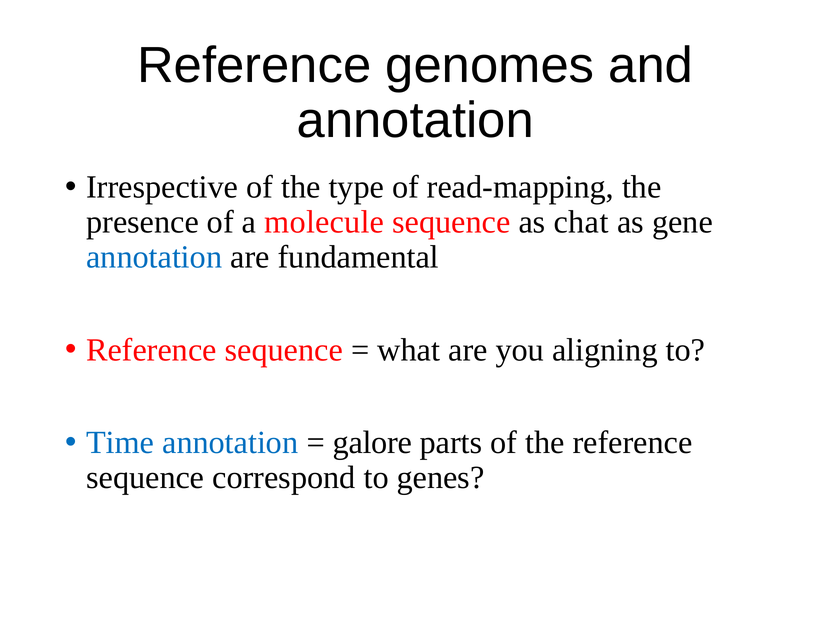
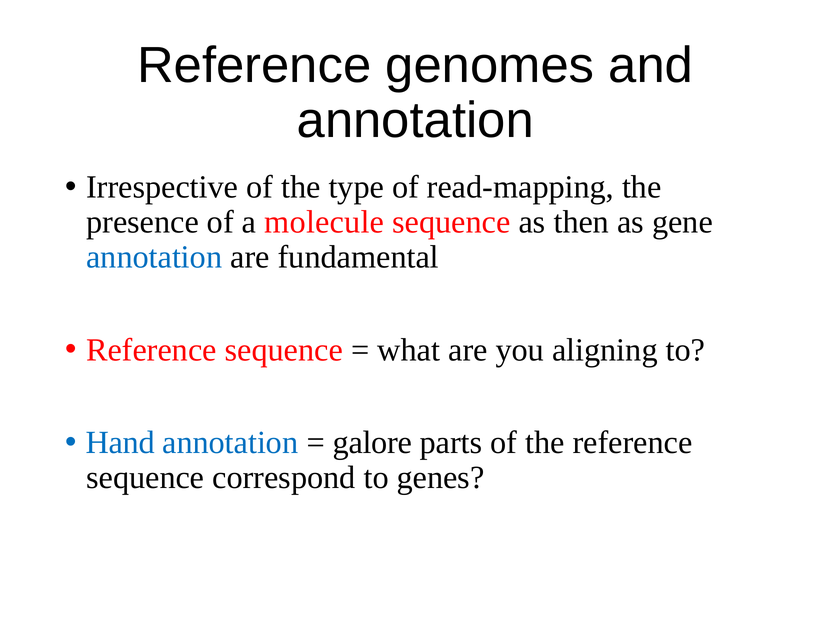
chat: chat -> then
Time: Time -> Hand
